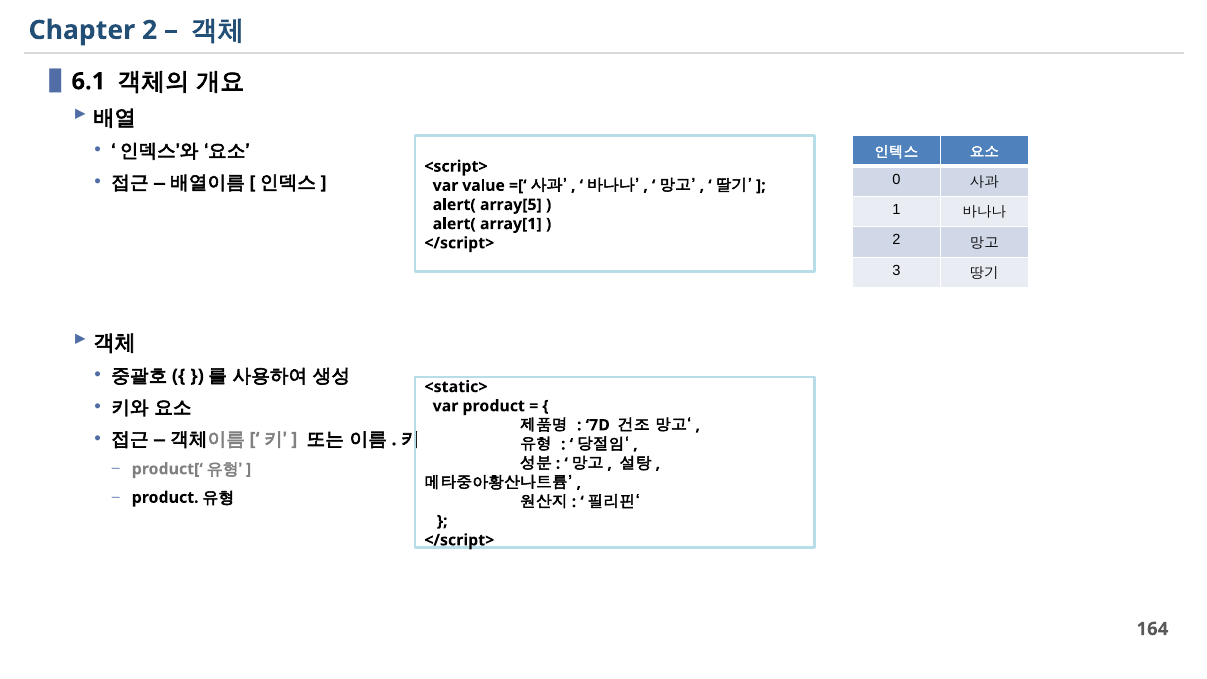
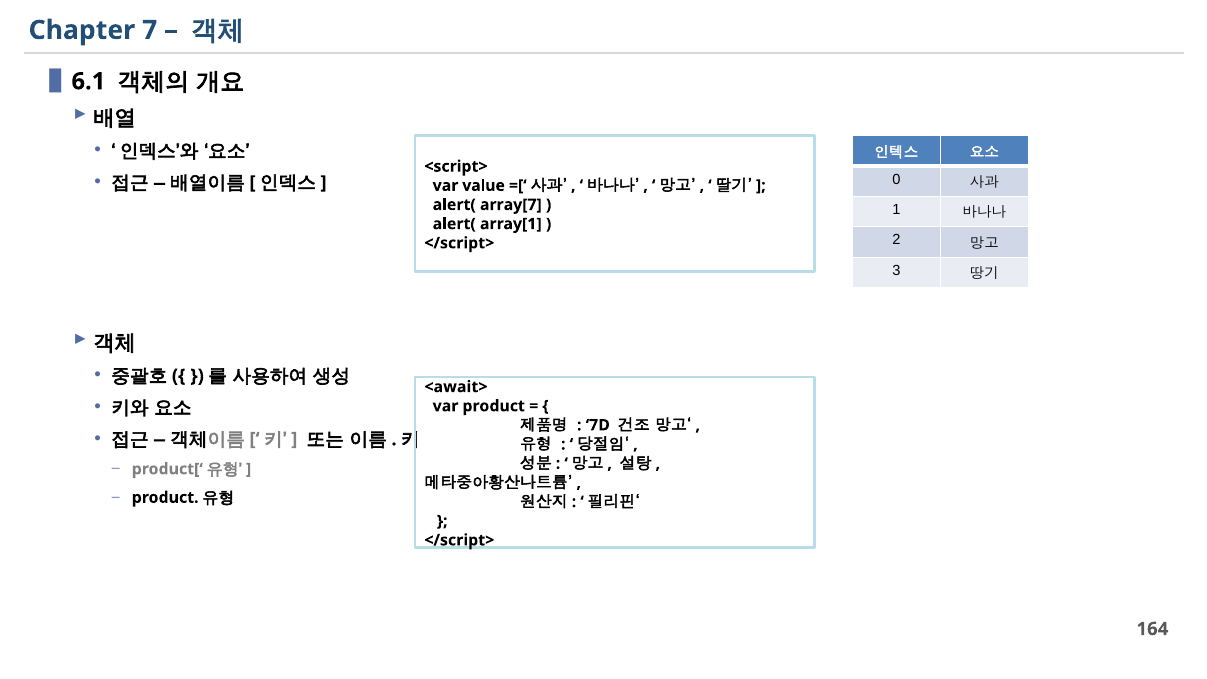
Chapter 2: 2 -> 7
array[5: array[5 -> array[7
<static>: <static> -> <await>
